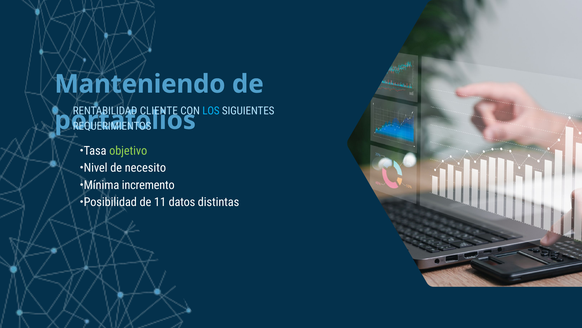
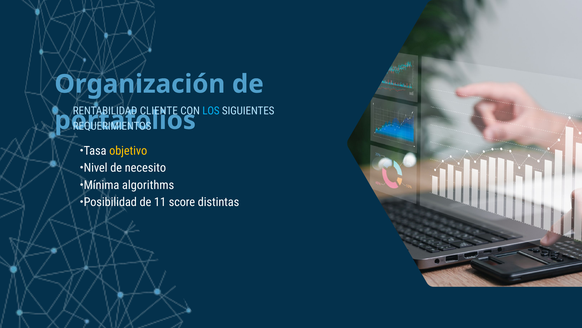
Manteniendo: Manteniendo -> Organización
objetivo colour: light green -> yellow
incremento: incremento -> algorithms
datos: datos -> score
